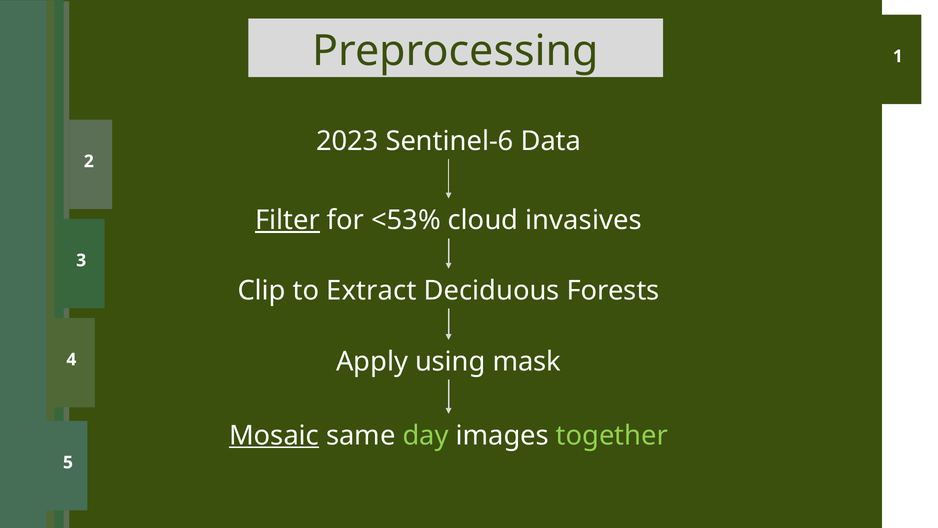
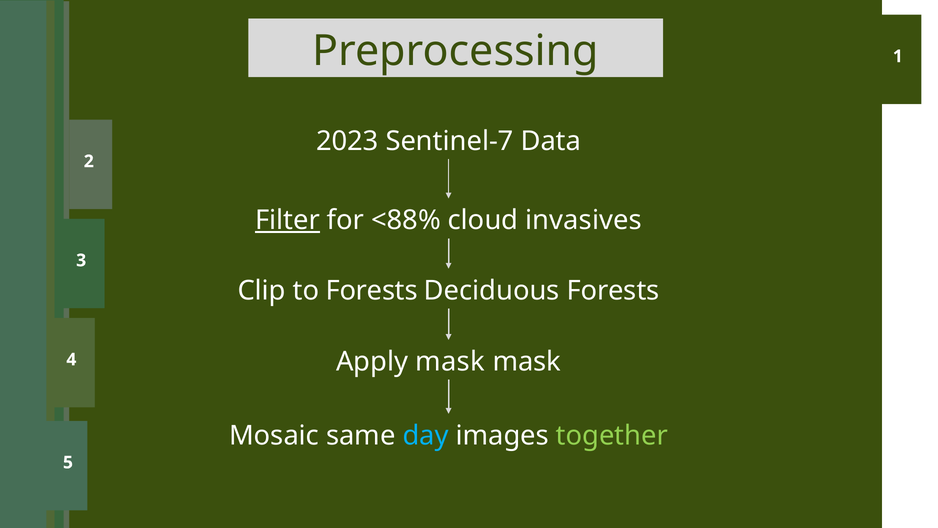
Sentinel-6: Sentinel-6 -> Sentinel-7
<53%: <53% -> <88%
to Extract: Extract -> Forests
Apply using: using -> mask
Mosaic underline: present -> none
day colour: light green -> light blue
